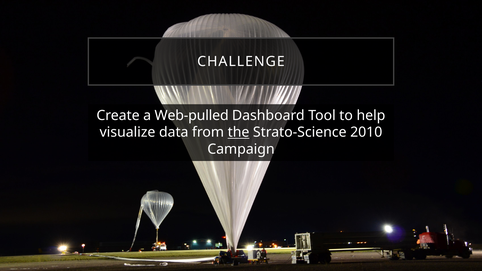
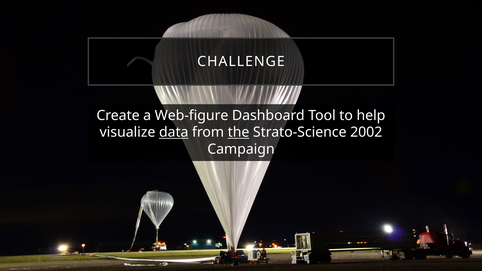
Web-pulled: Web-pulled -> Web-figure
data underline: none -> present
2010: 2010 -> 2002
